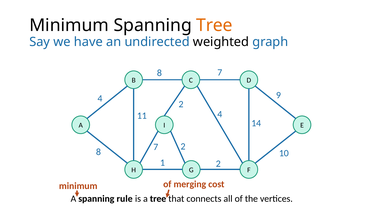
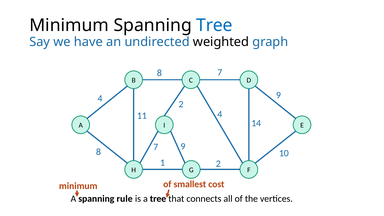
Tree at (214, 25) colour: orange -> blue
2 at (183, 147): 2 -> 9
merging: merging -> smallest
